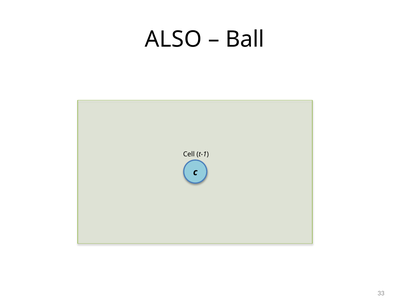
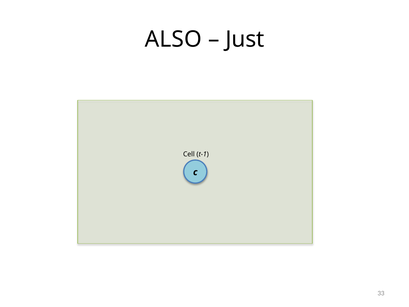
Ball: Ball -> Just
